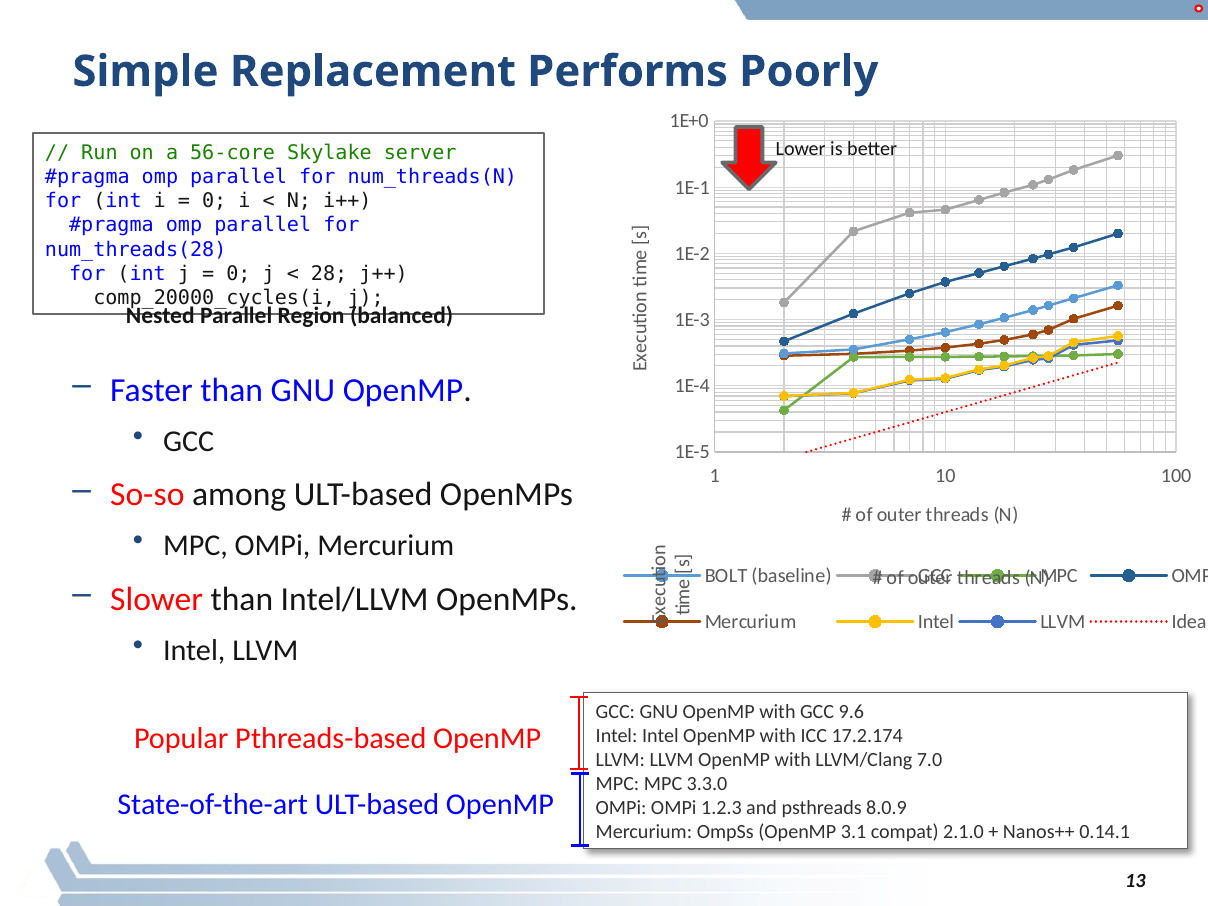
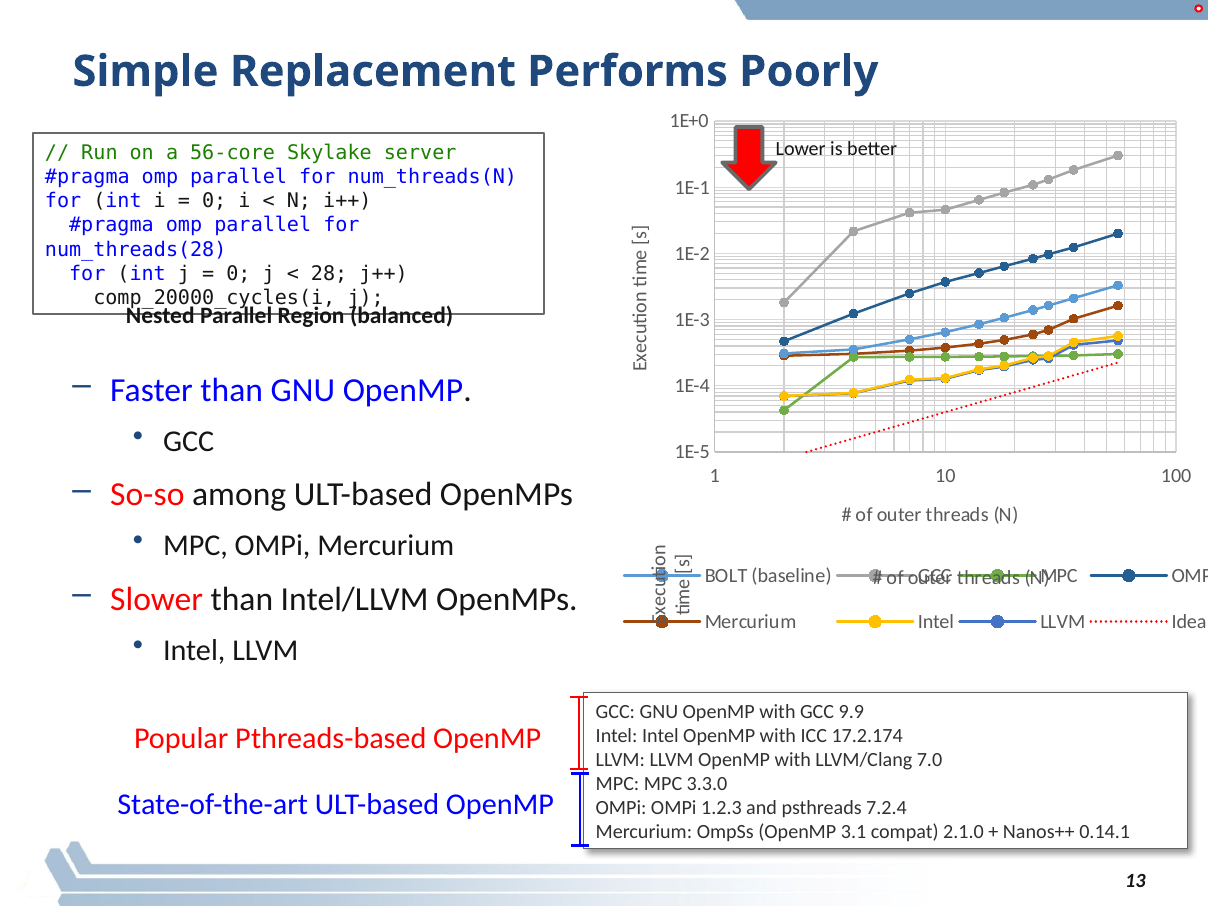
9.6: 9.6 -> 9.9
8.0.9: 8.0.9 -> 7.2.4
